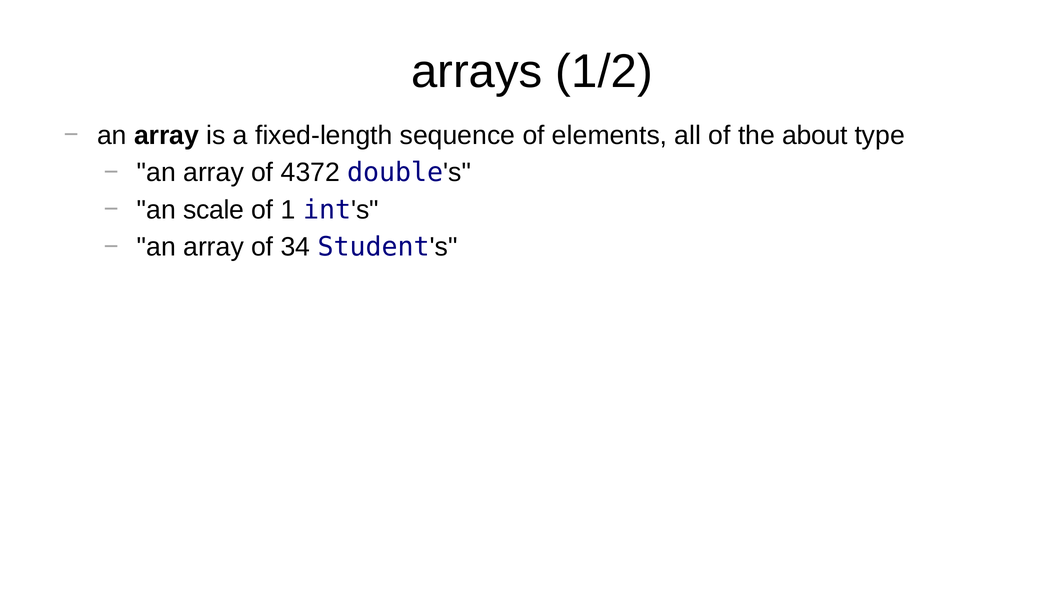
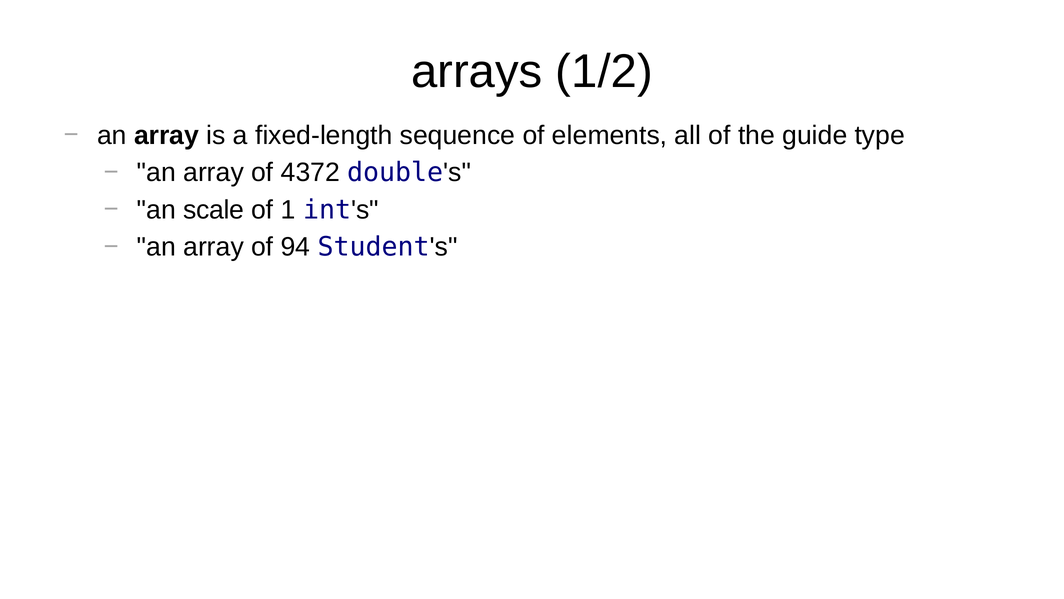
about: about -> guide
34: 34 -> 94
